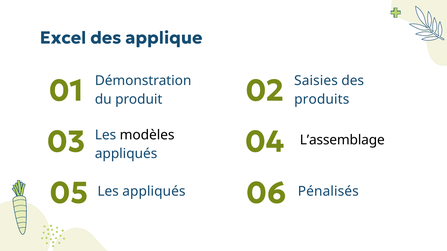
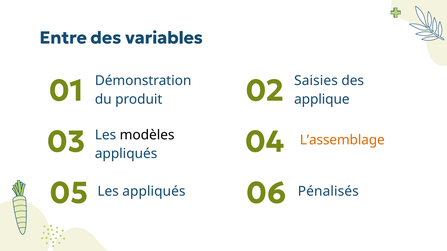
Excel: Excel -> Entre
applique: applique -> variables
produits: produits -> applique
L’assemblage colour: black -> orange
